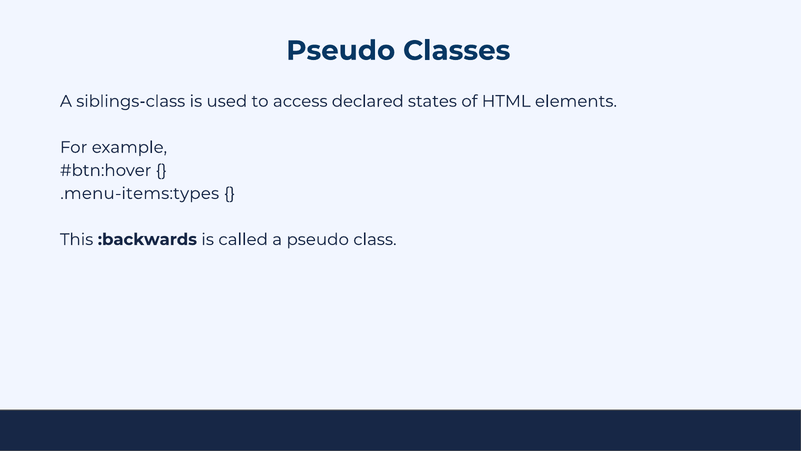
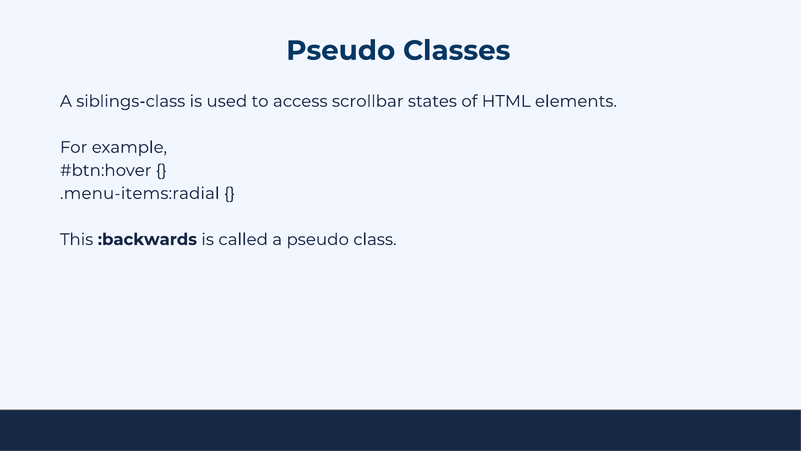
declared: declared -> scrollbar
.menu-items:types: .menu-items:types -> .menu-items:radial
